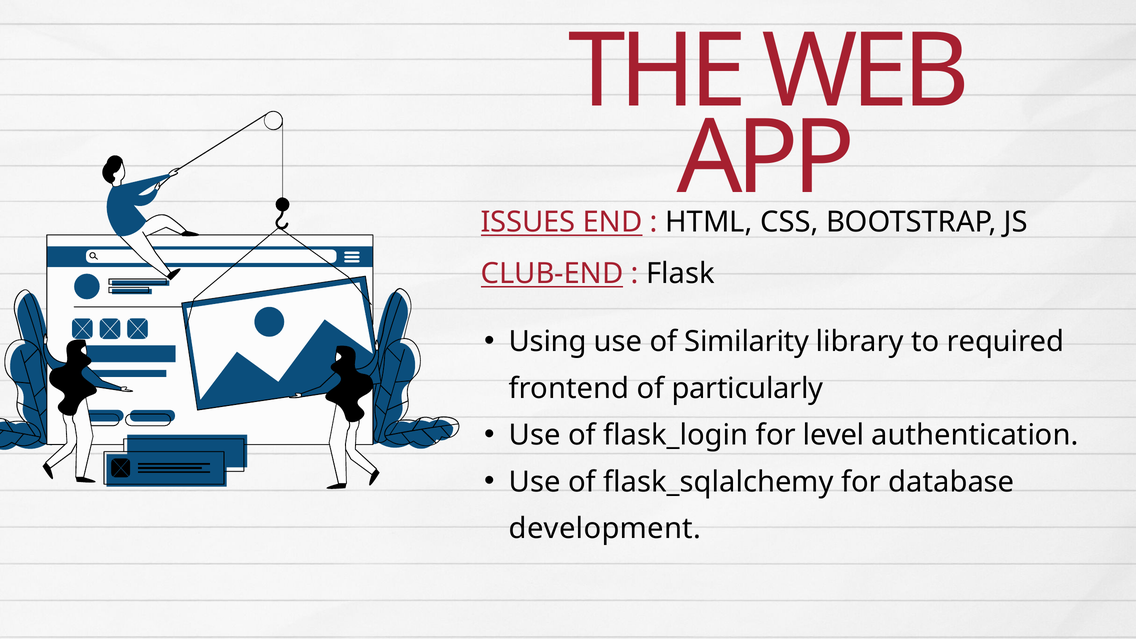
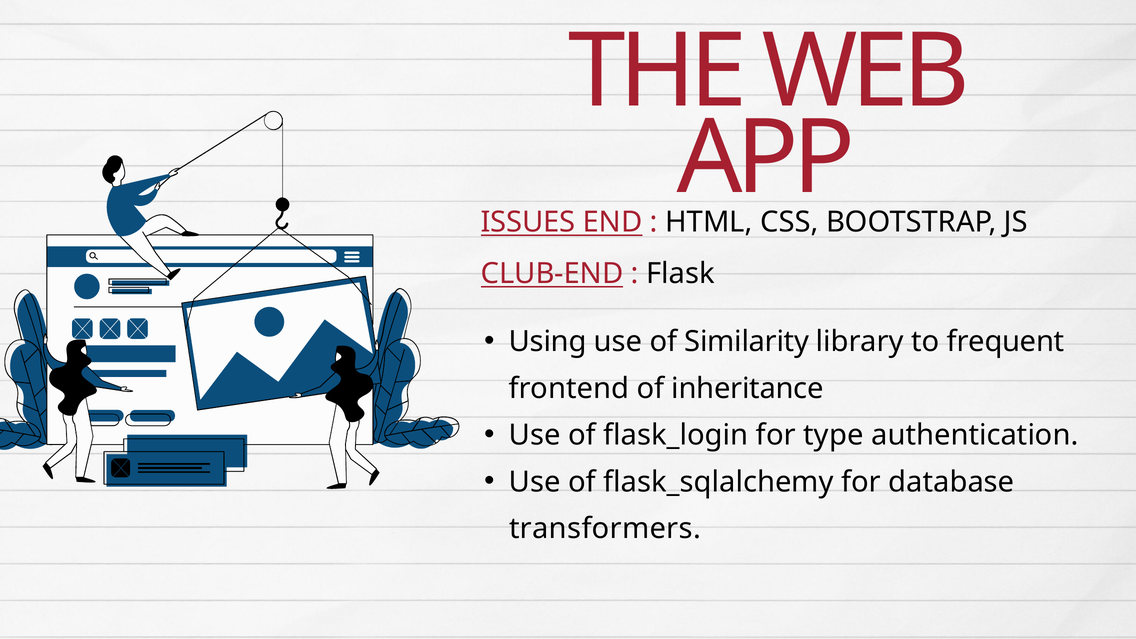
required: required -> frequent
particularly: particularly -> inheritance
level: level -> type
development: development -> transformers
